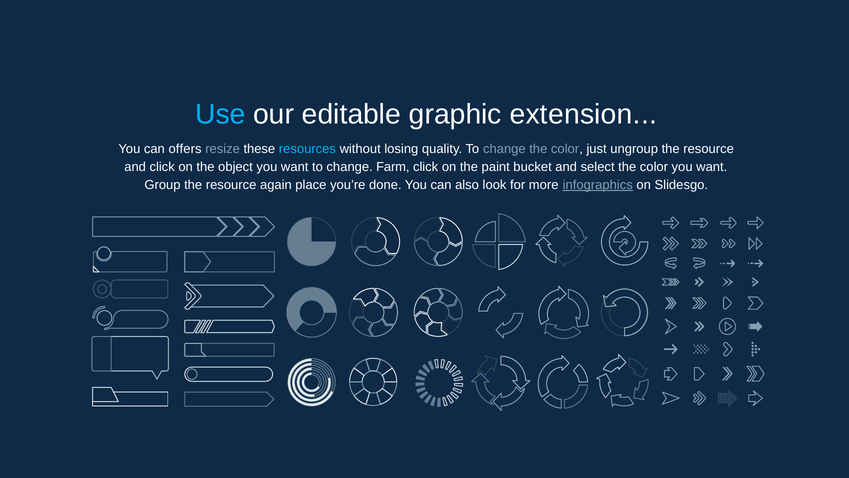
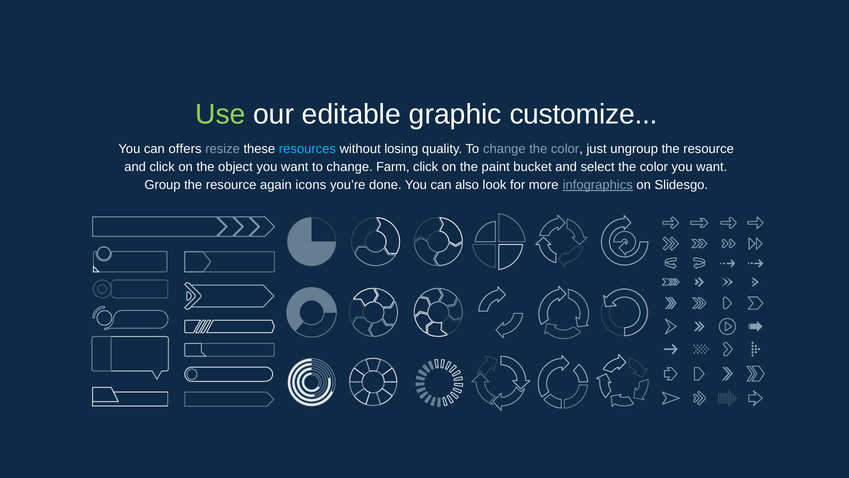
Use colour: light blue -> light green
extension: extension -> customize
place: place -> icons
